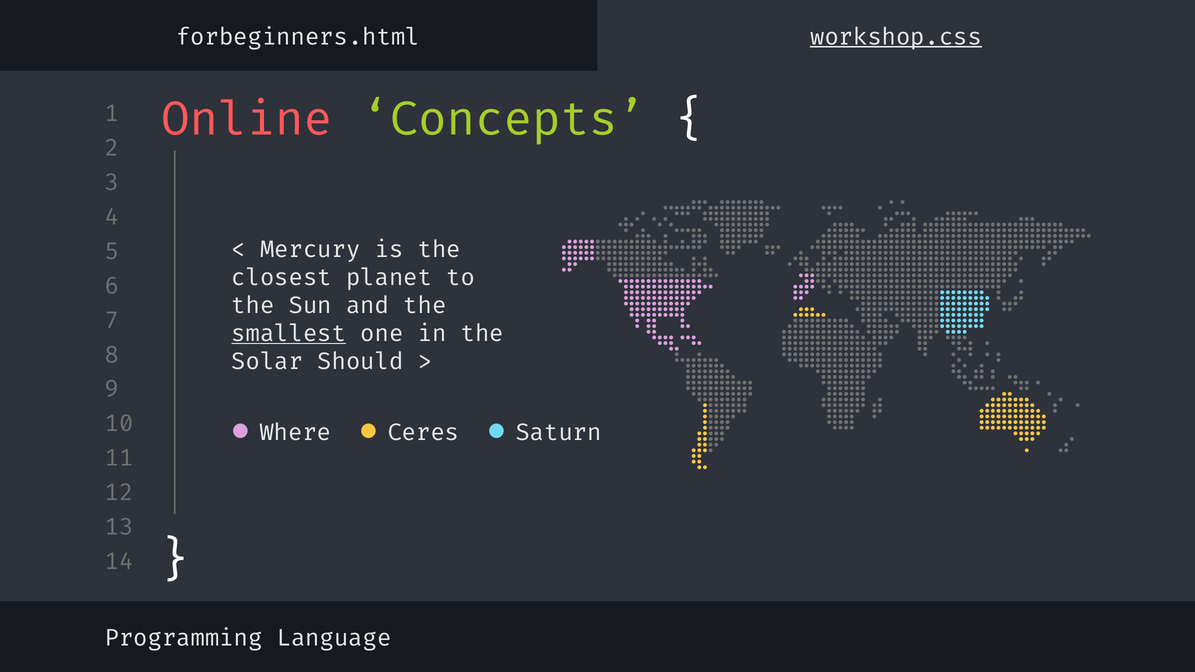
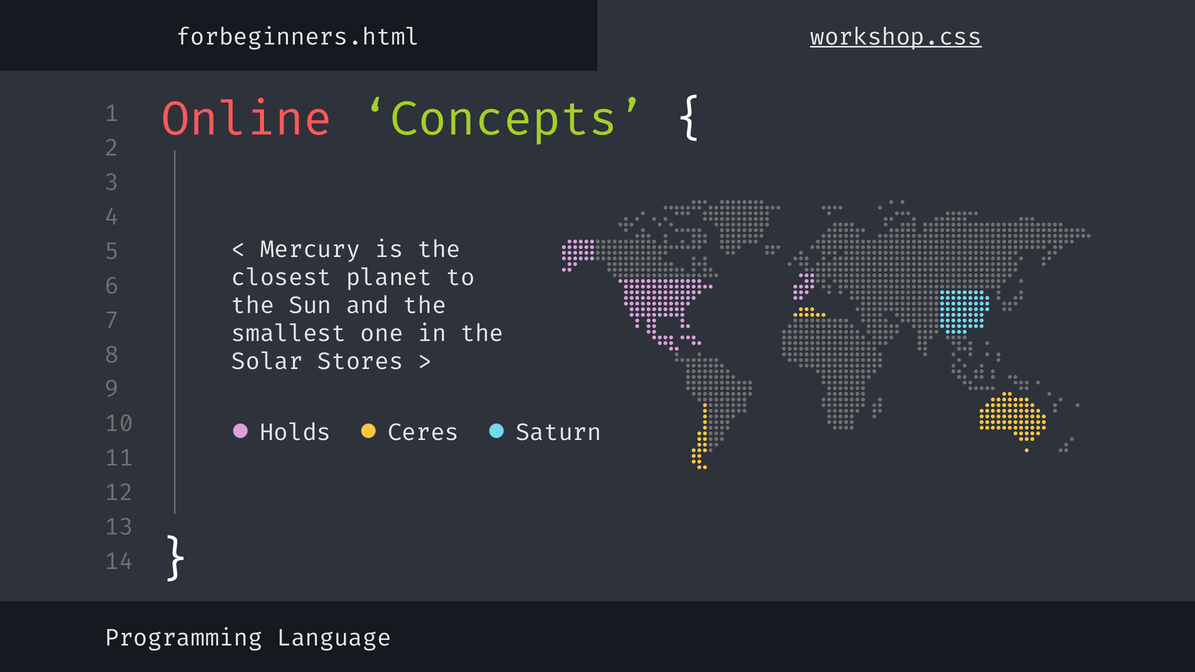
smallest underline: present -> none
Should: Should -> Stores
Where: Where -> Holds
